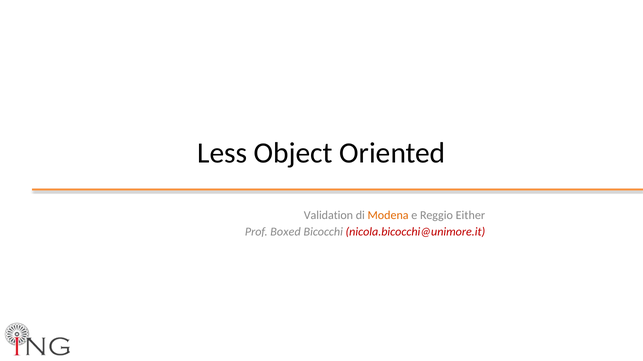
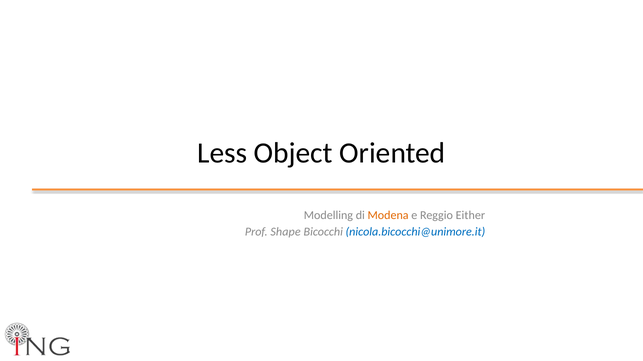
Validation: Validation -> Modelling
Boxed: Boxed -> Shape
nicola.bicocchi@unimore.it colour: red -> blue
